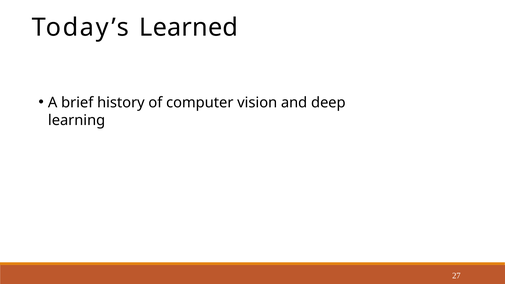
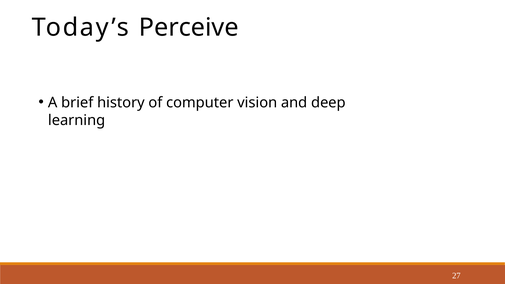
Learned: Learned -> Perceive
